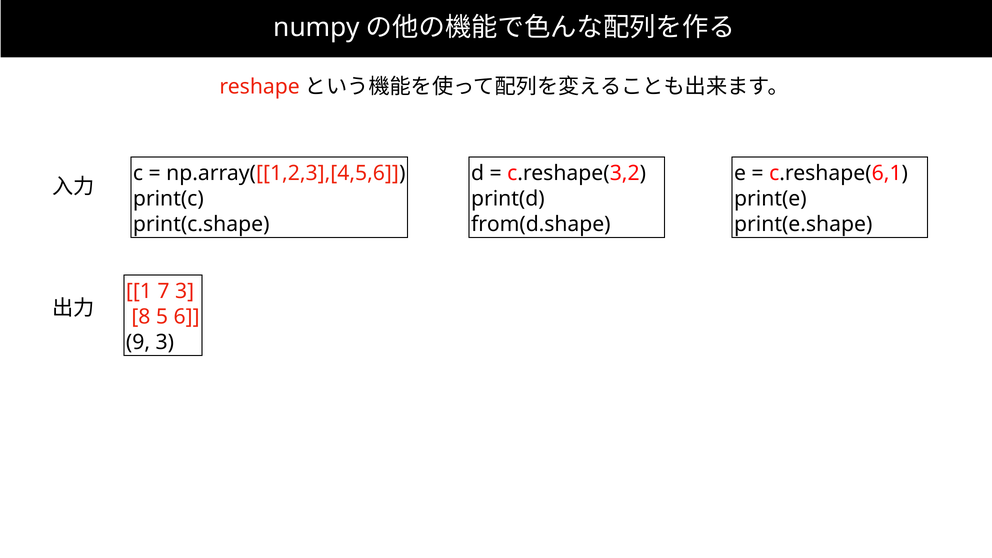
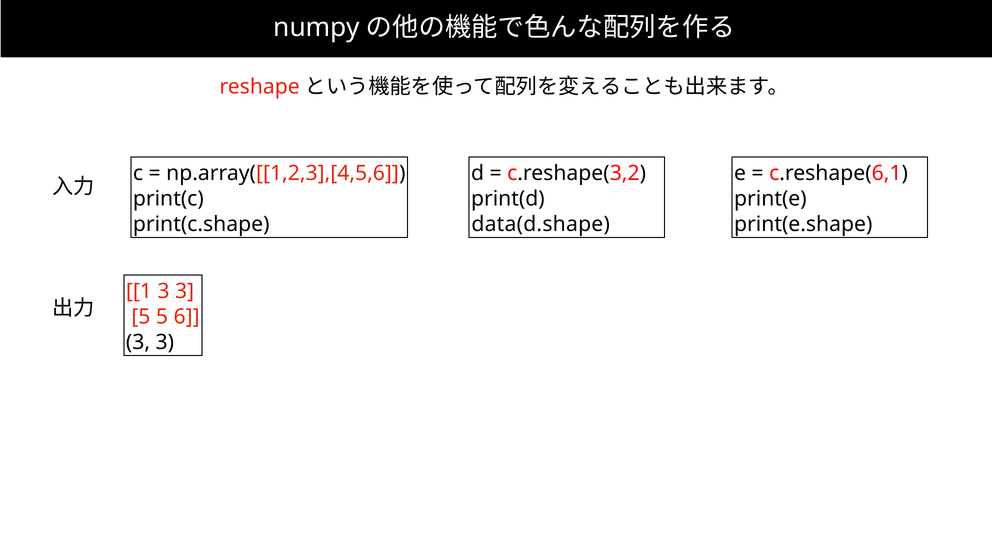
from(d.shape: from(d.shape -> data(d.shape
1 7: 7 -> 3
8 at (141, 317): 8 -> 5
9 at (138, 342): 9 -> 3
